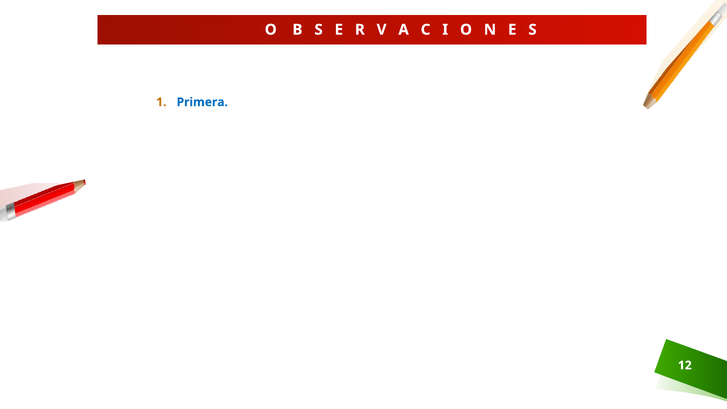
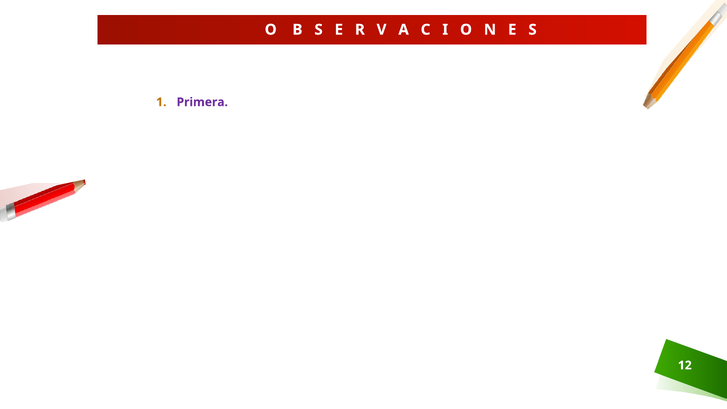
Primera colour: blue -> purple
